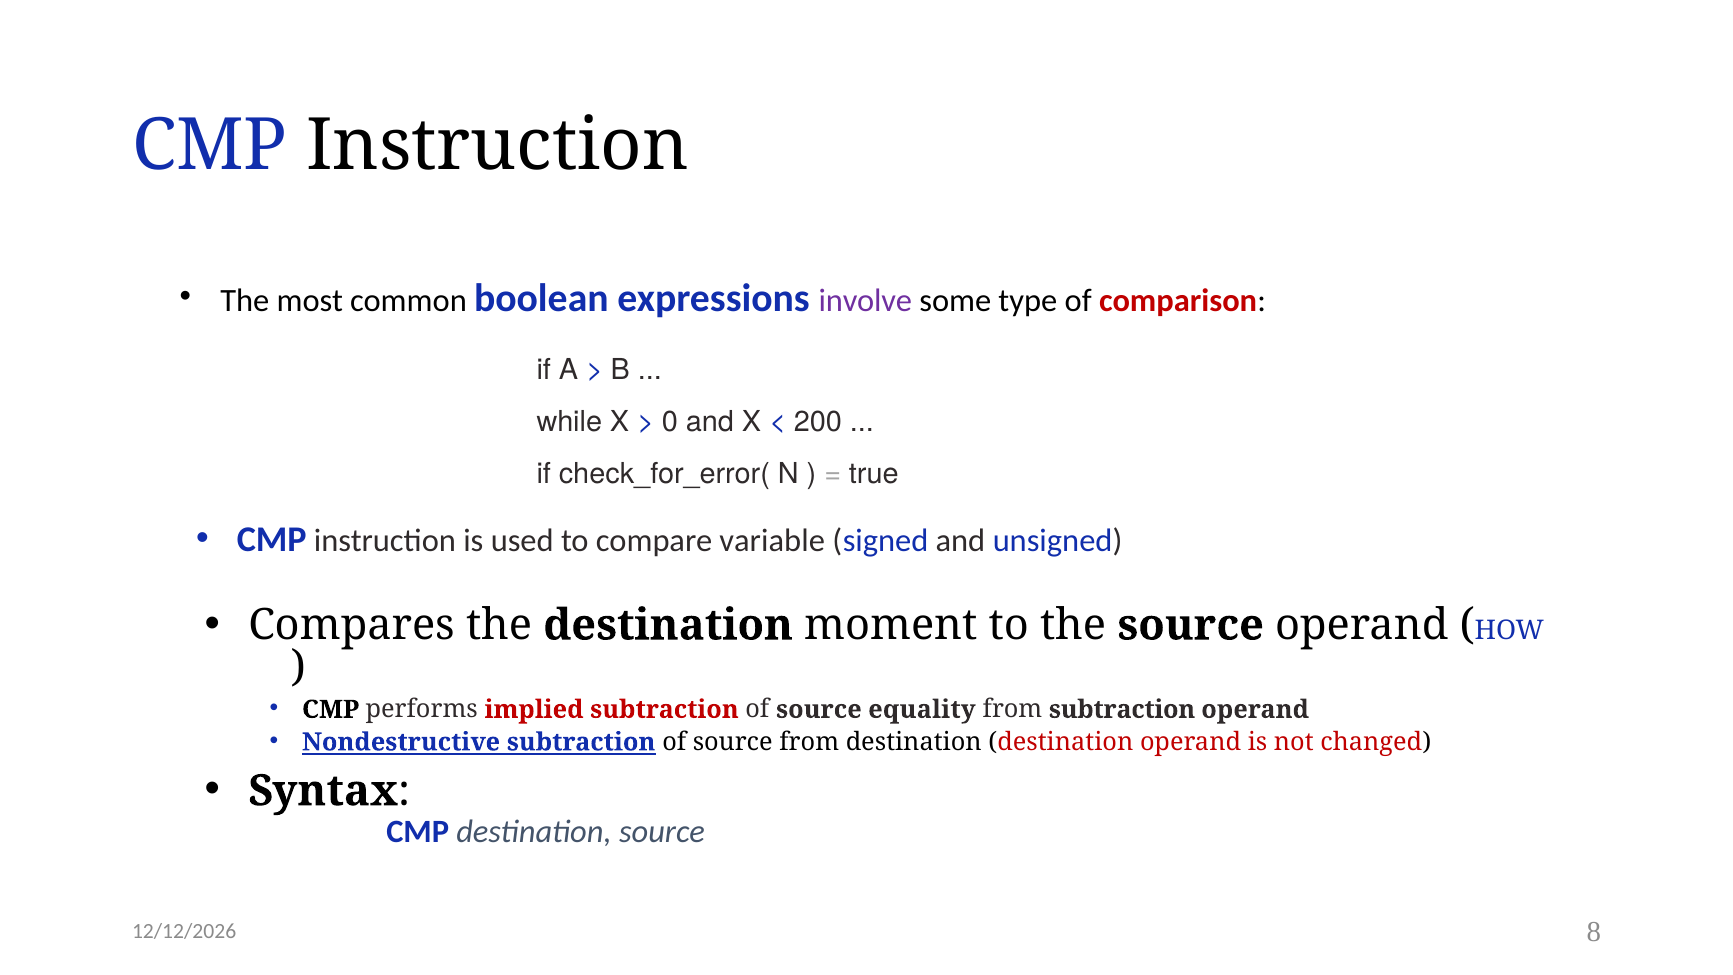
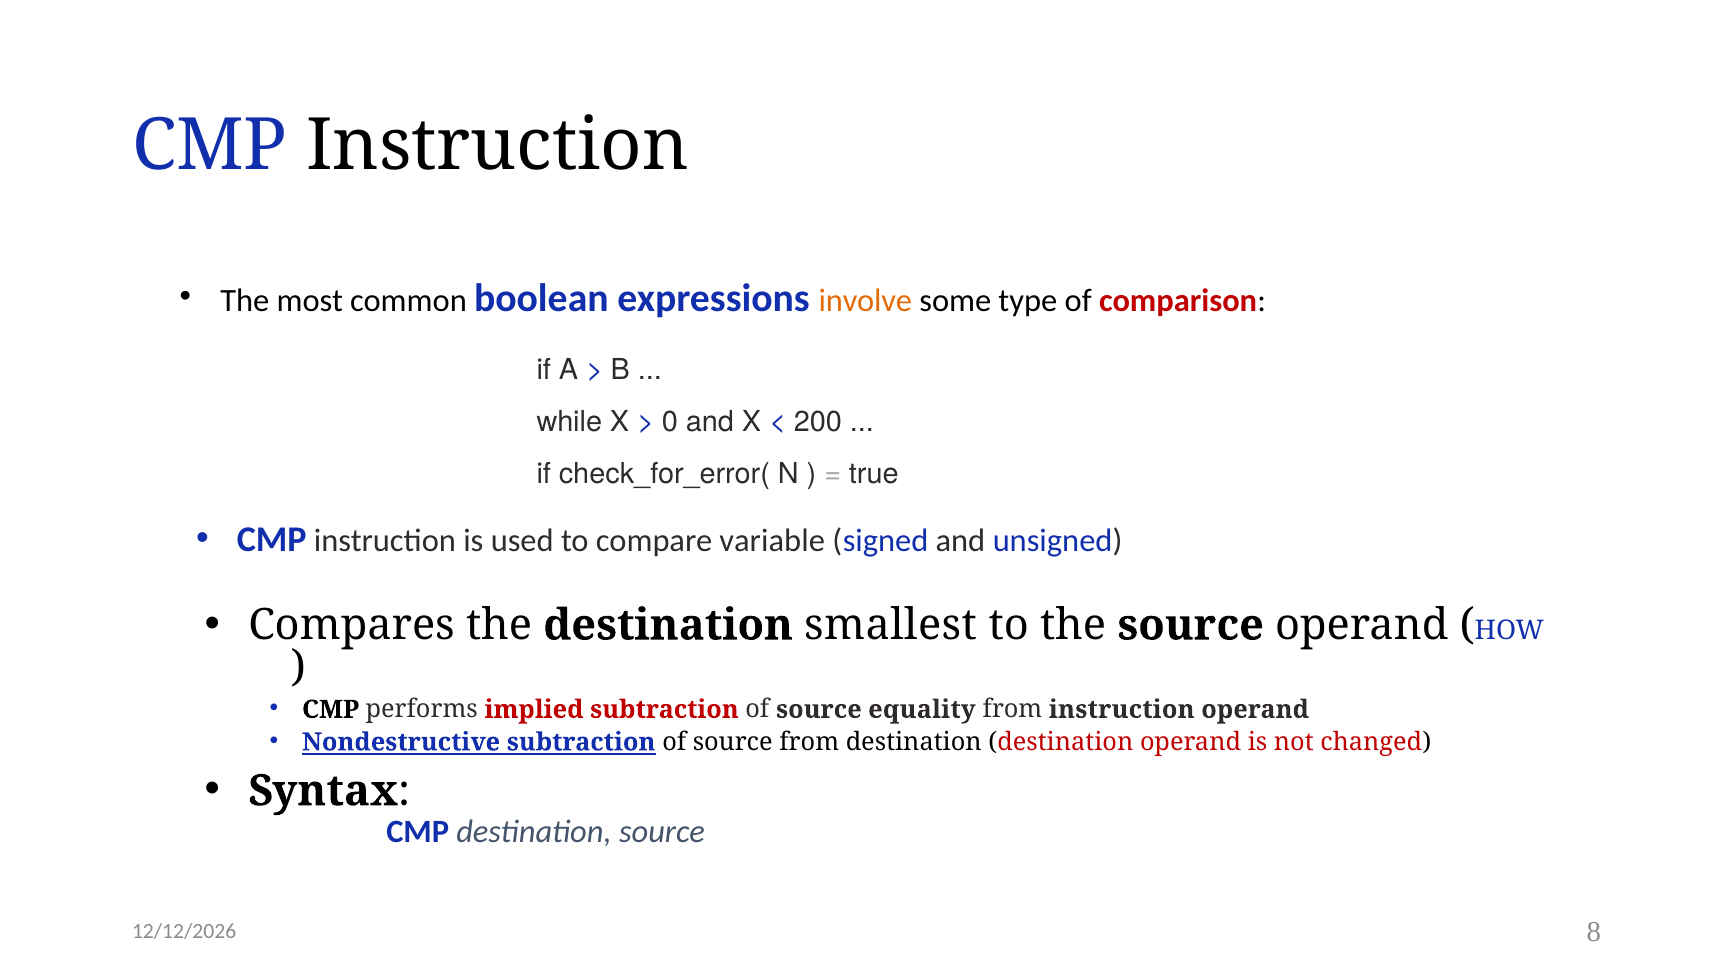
involve colour: purple -> orange
moment: moment -> smallest
from subtraction: subtraction -> instruction
